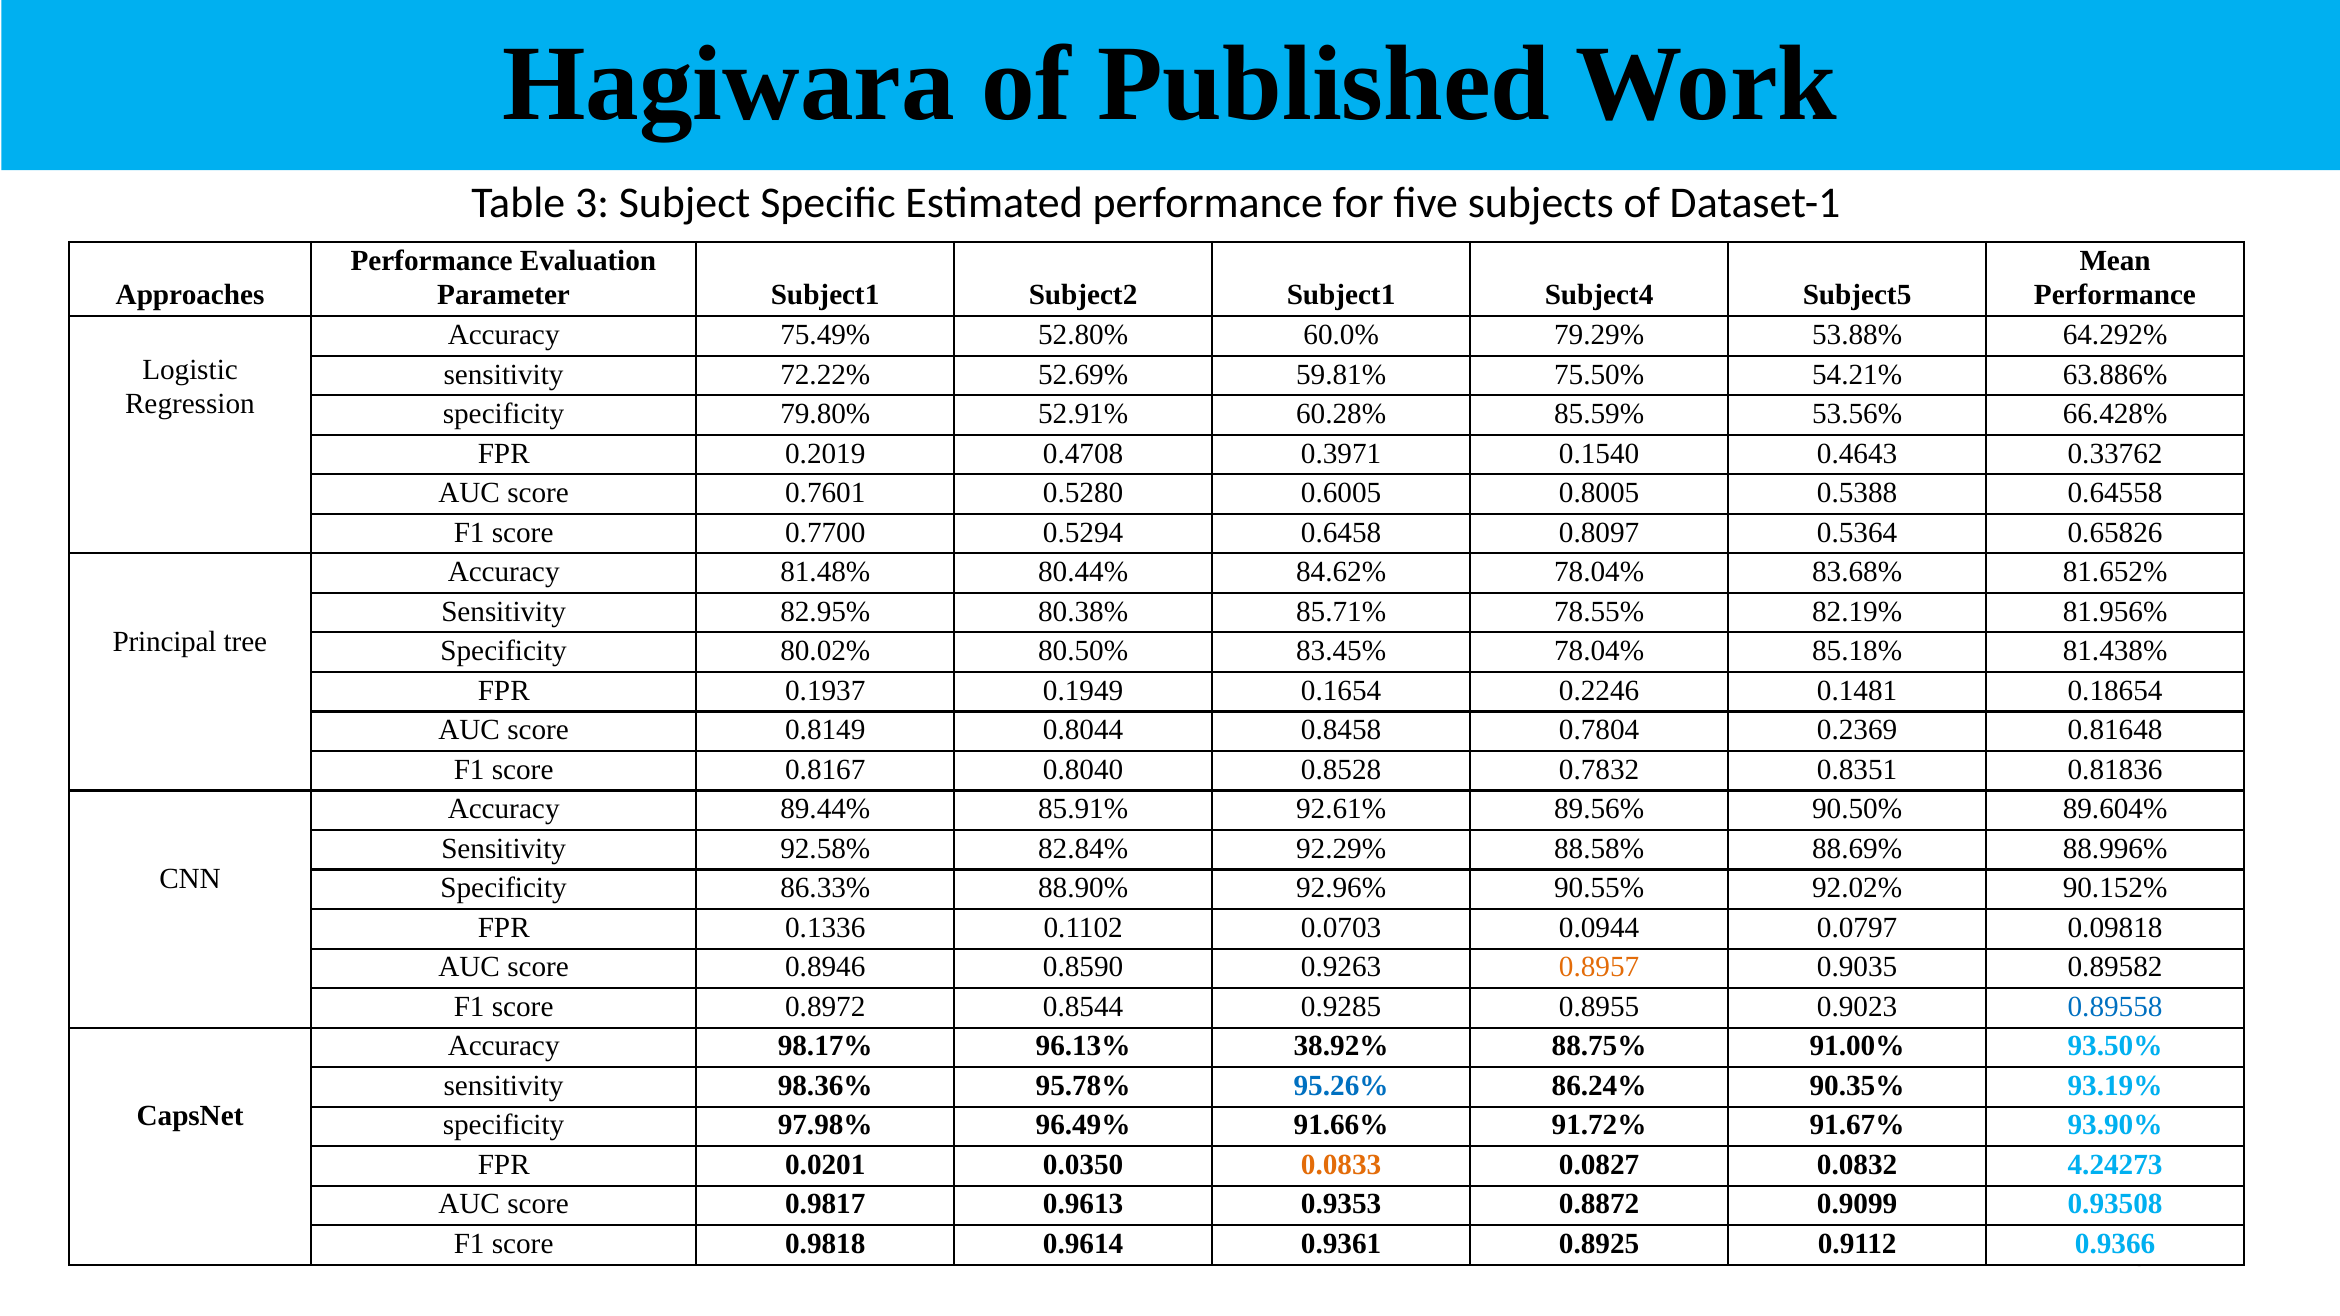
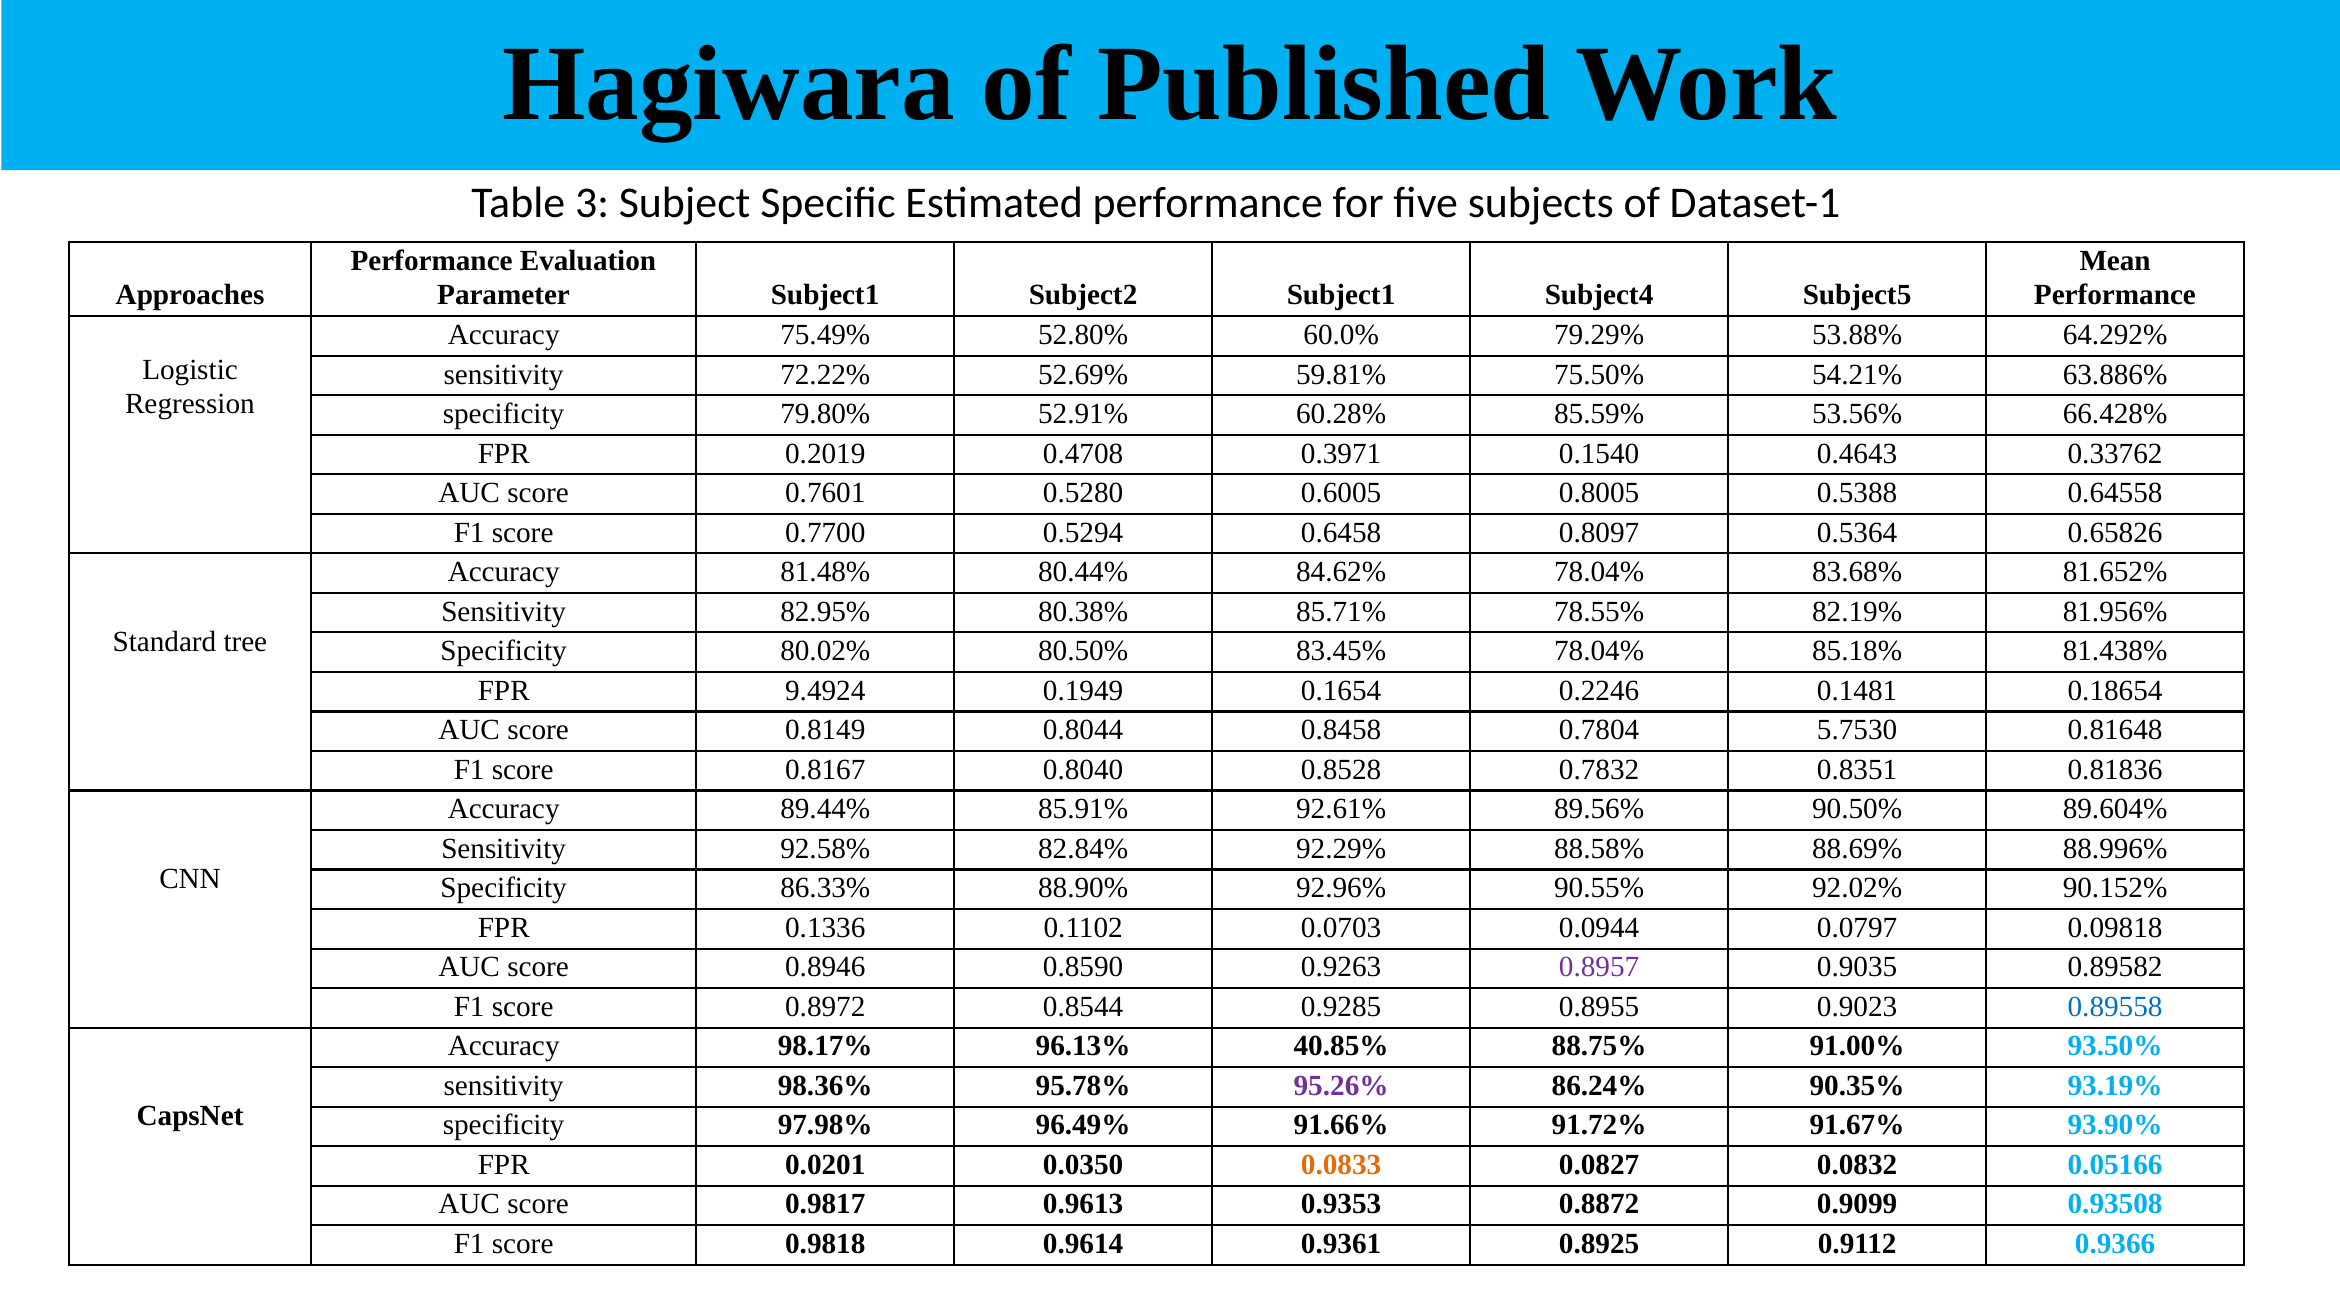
Principal: Principal -> Standard
0.1937: 0.1937 -> 9.4924
0.2369: 0.2369 -> 5.7530
0.8957 colour: orange -> purple
38.92%: 38.92% -> 40.85%
95.26% colour: blue -> purple
4.24273: 4.24273 -> 0.05166
